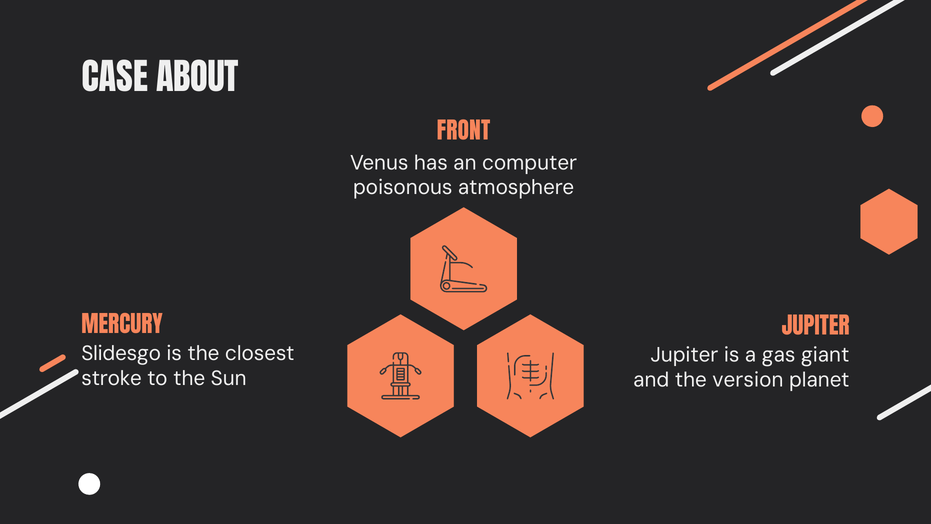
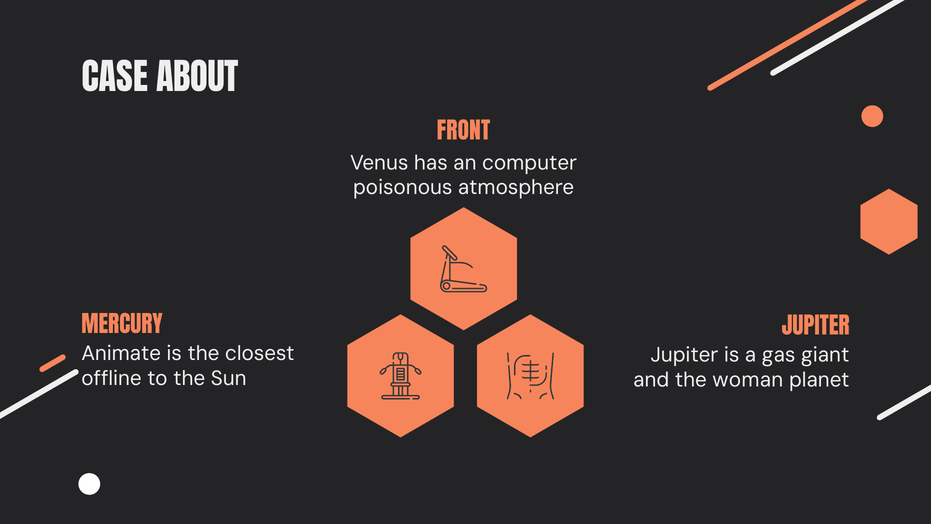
Slidesgo: Slidesgo -> Animate
stroke: stroke -> offline
version: version -> woman
